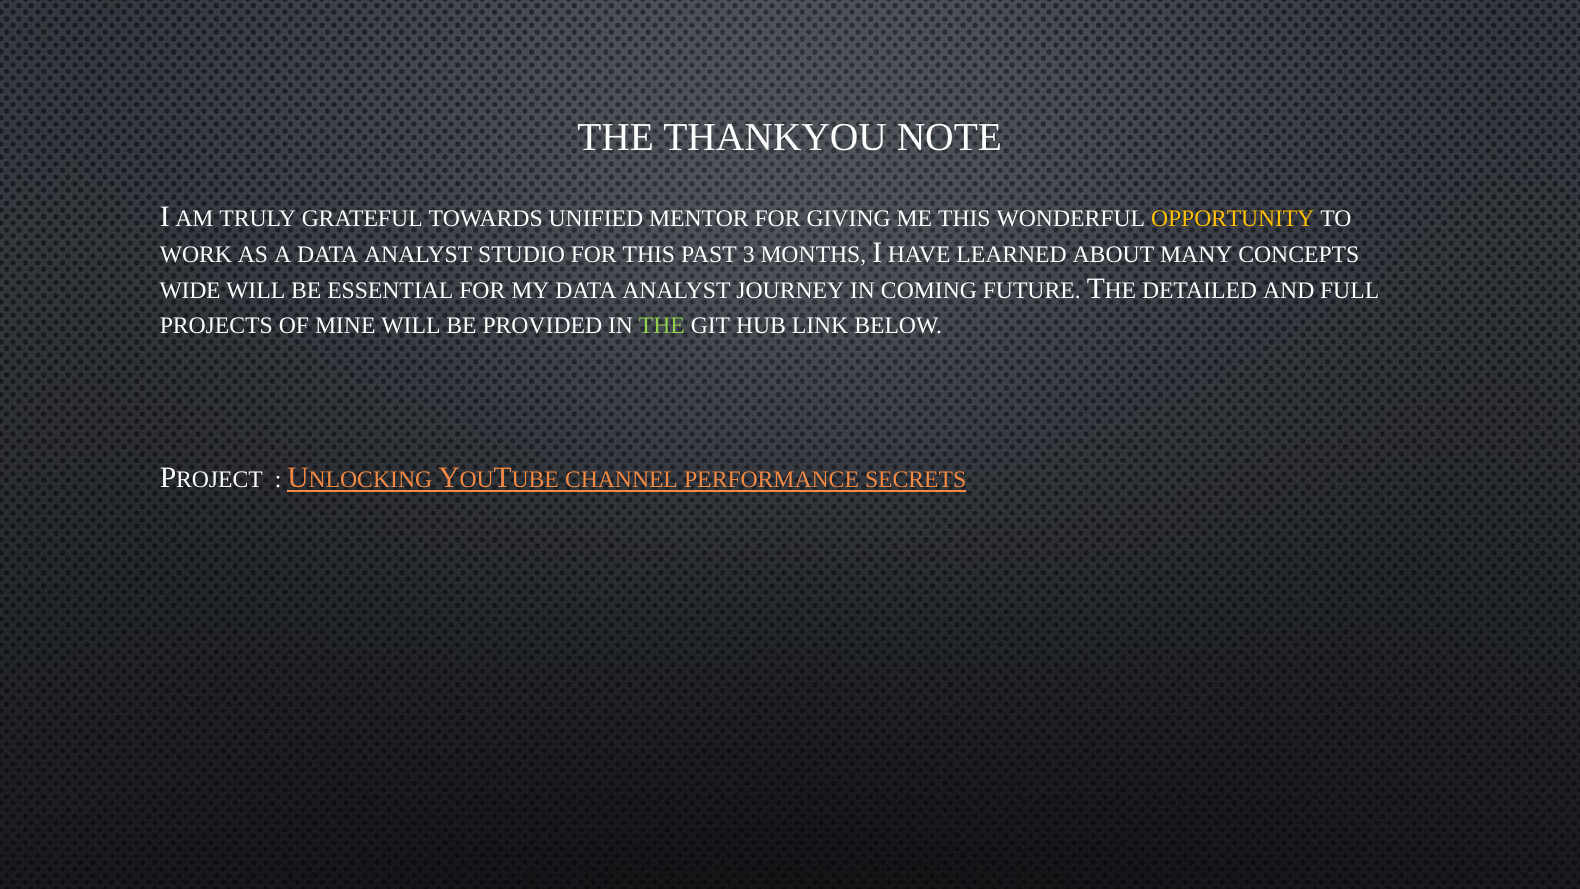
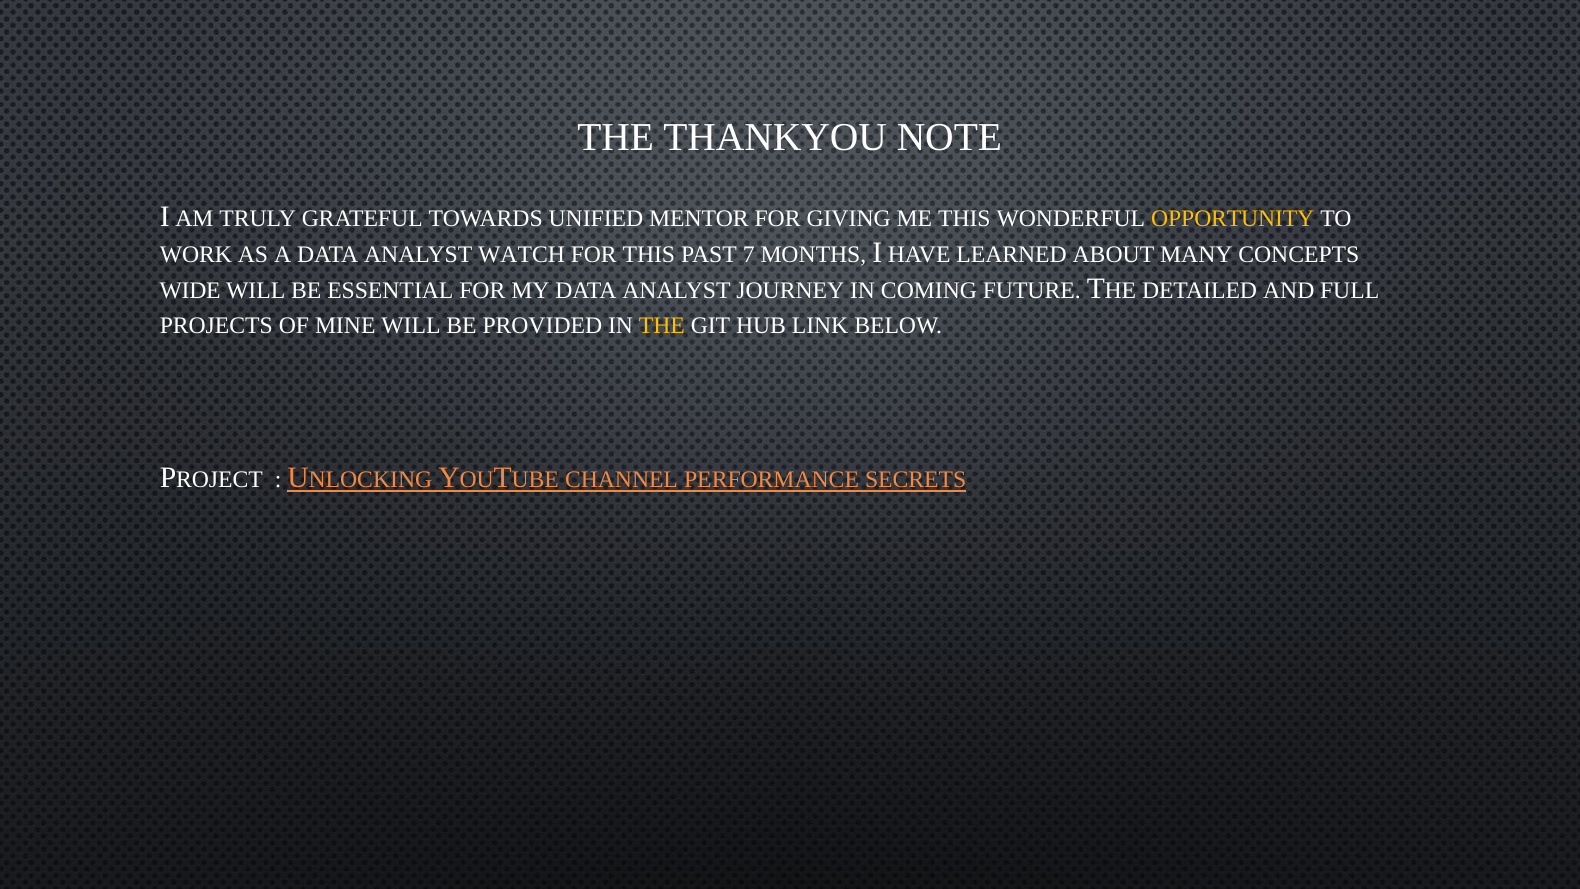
STUDIO: STUDIO -> WATCH
3: 3 -> 7
THE at (662, 326) colour: light green -> yellow
